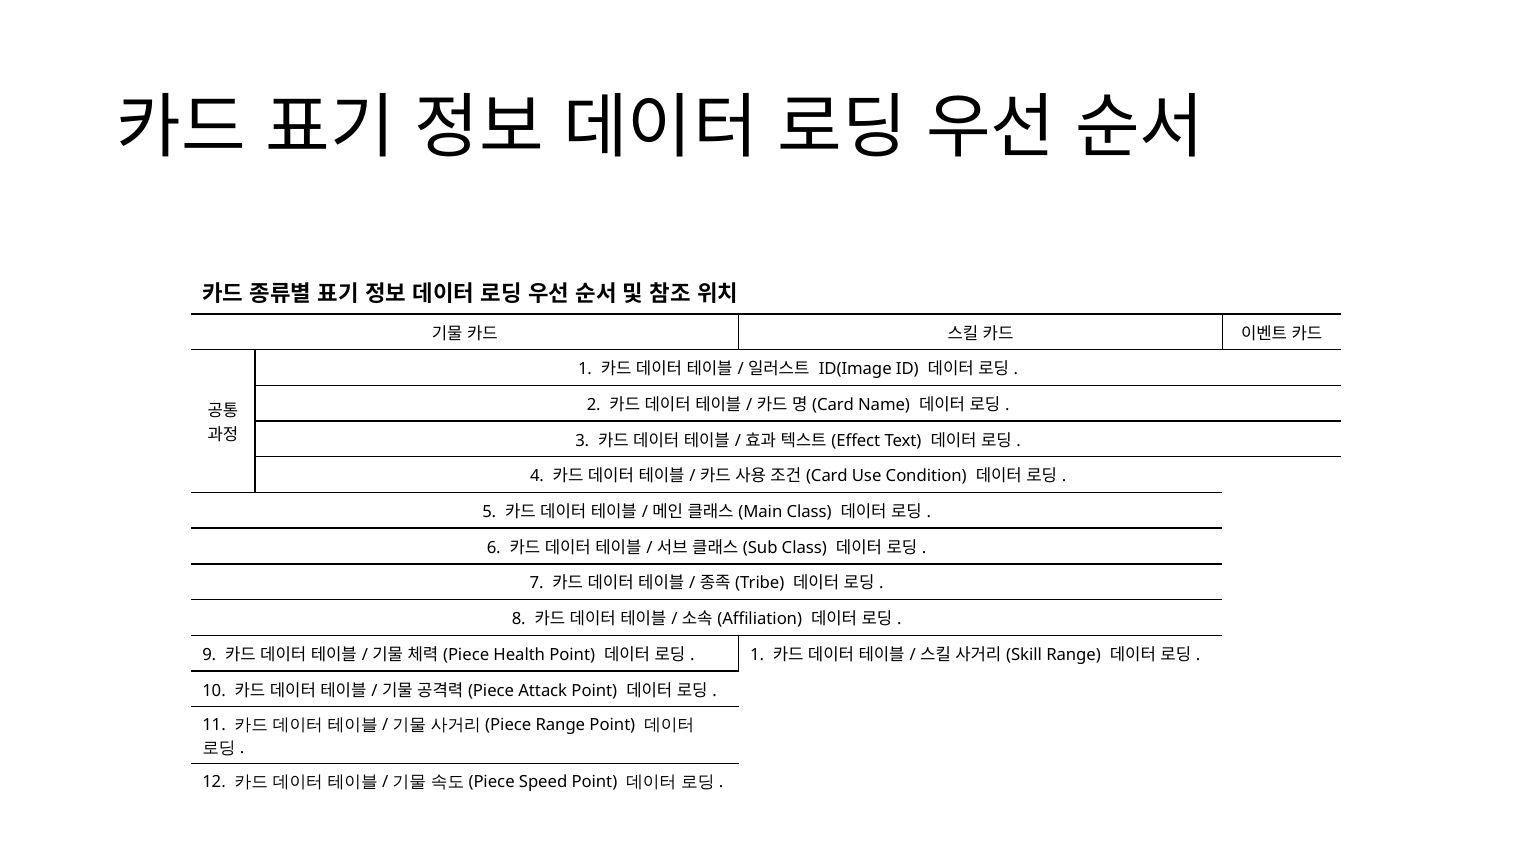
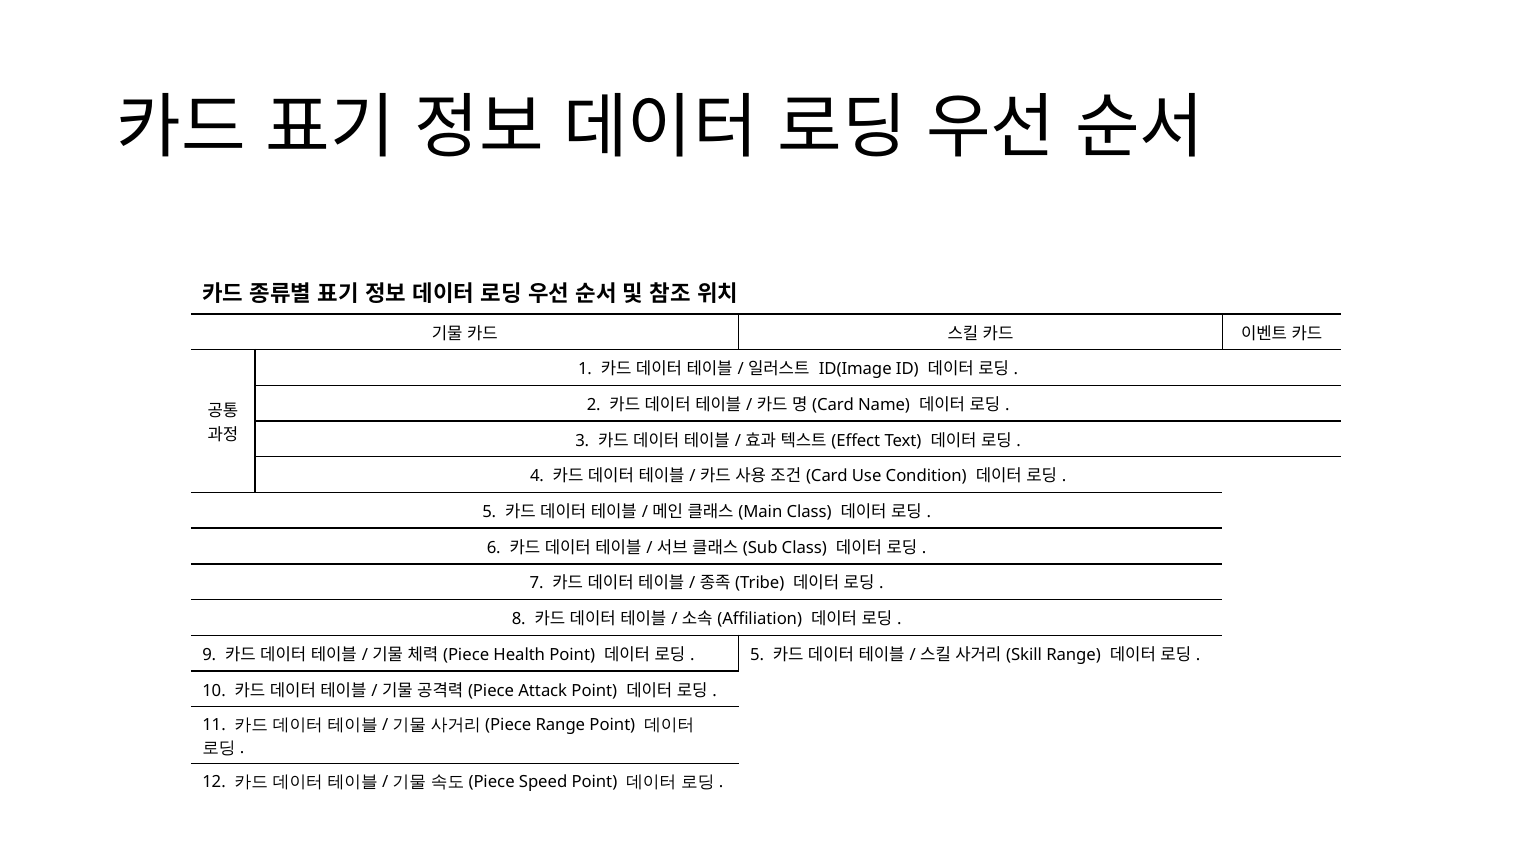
1 at (757, 655): 1 -> 5
